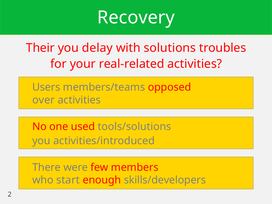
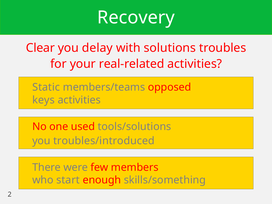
Their: Their -> Clear
Users: Users -> Static
over: over -> keys
activities/introduced: activities/introduced -> troubles/introduced
skills/developers: skills/developers -> skills/something
